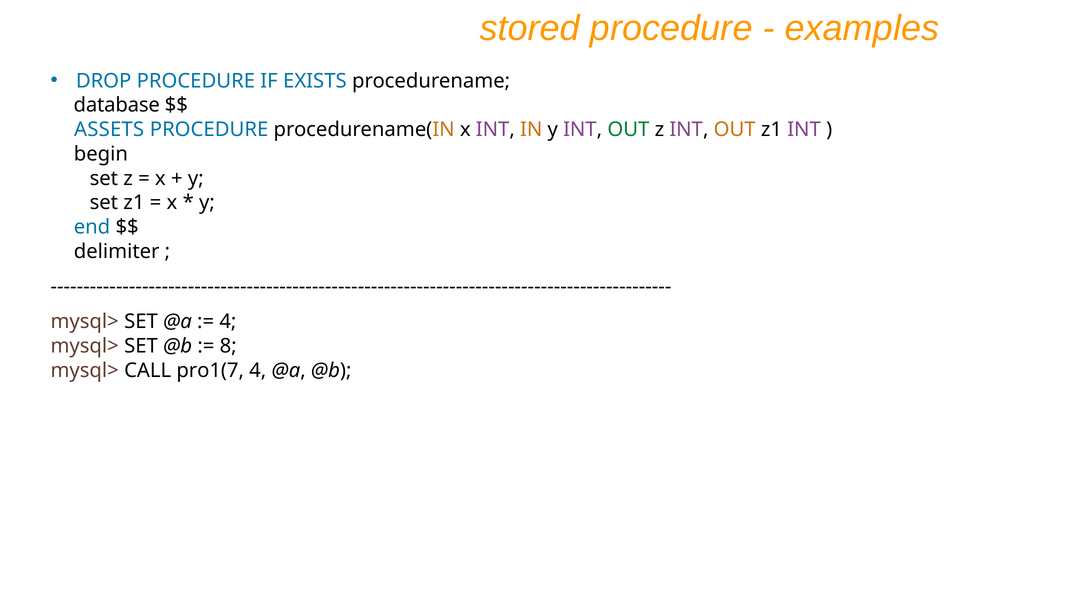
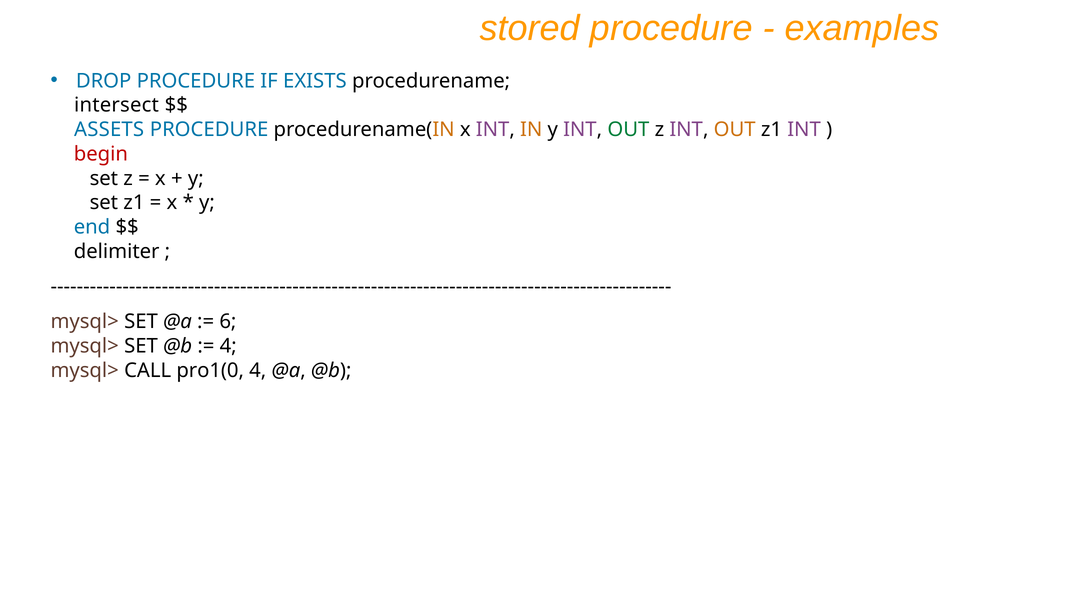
database: database -> intersect
begin colour: black -> red
4 at (228, 322): 4 -> 6
8 at (228, 346): 8 -> 4
pro1(7: pro1(7 -> pro1(0
